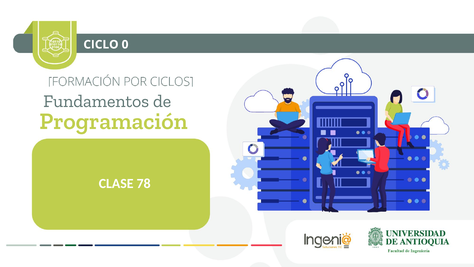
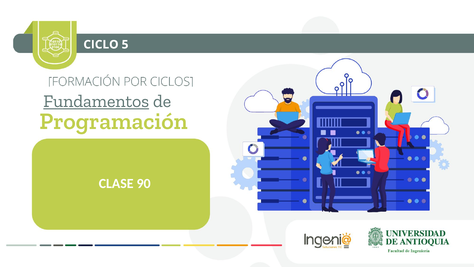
0: 0 -> 5
Fundamentos underline: none -> present
78: 78 -> 90
